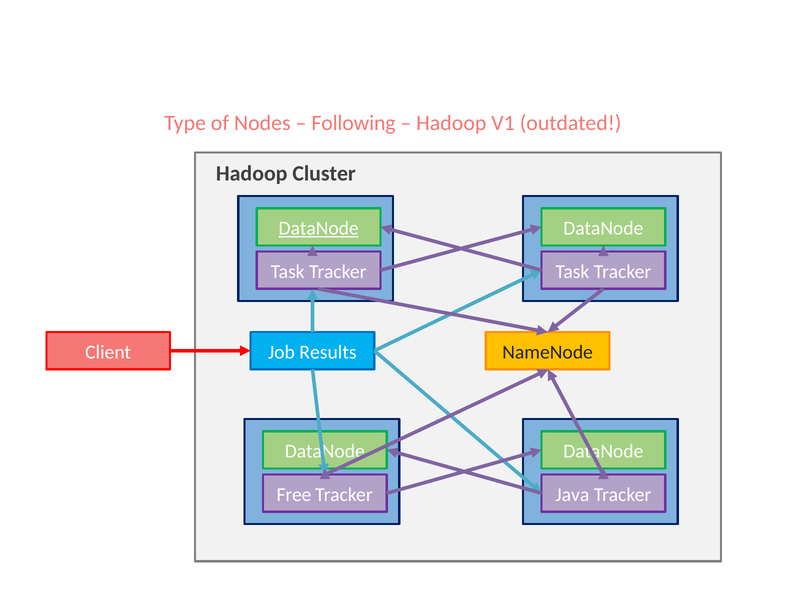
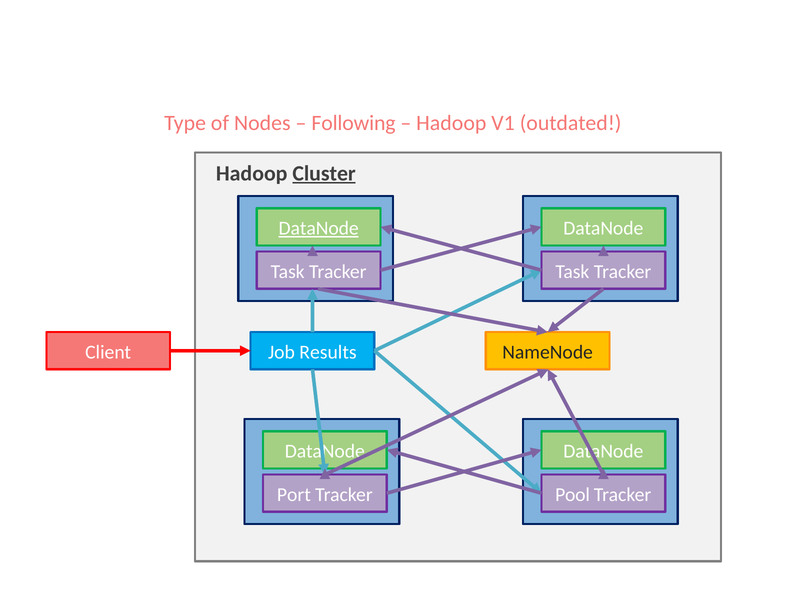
Cluster underline: none -> present
Free: Free -> Port
Java: Java -> Pool
